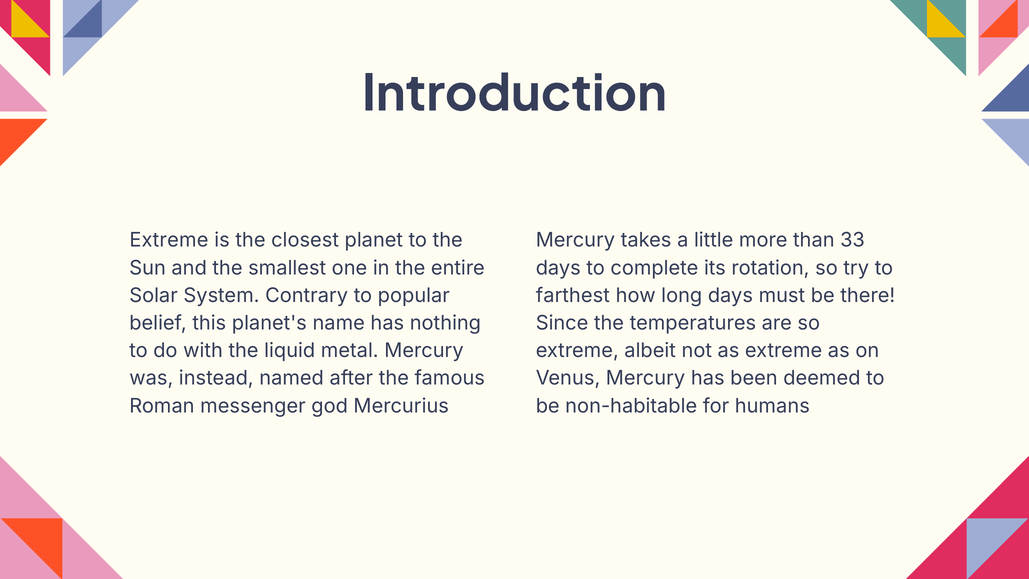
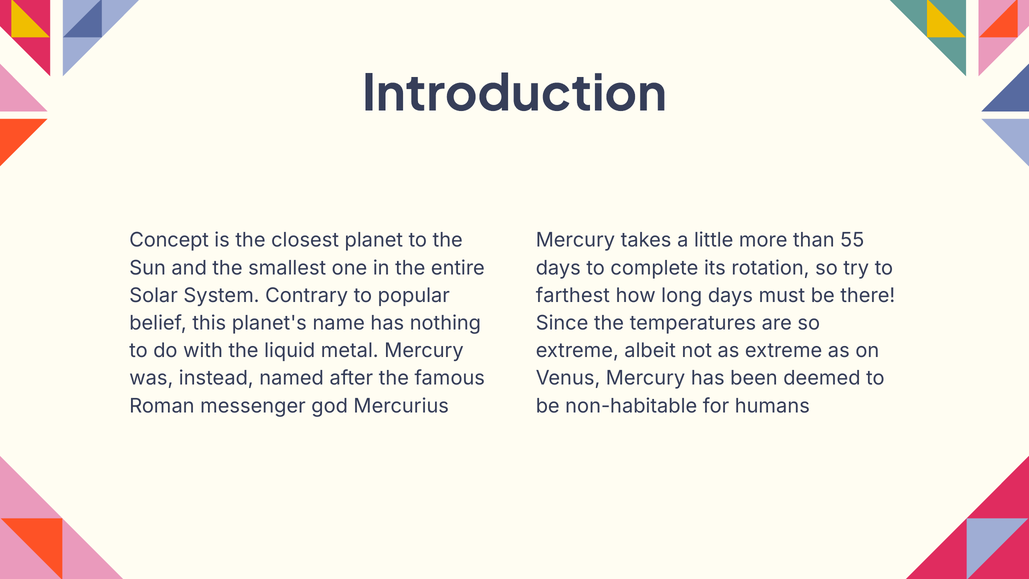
Extreme at (169, 240): Extreme -> Concept
33: 33 -> 55
